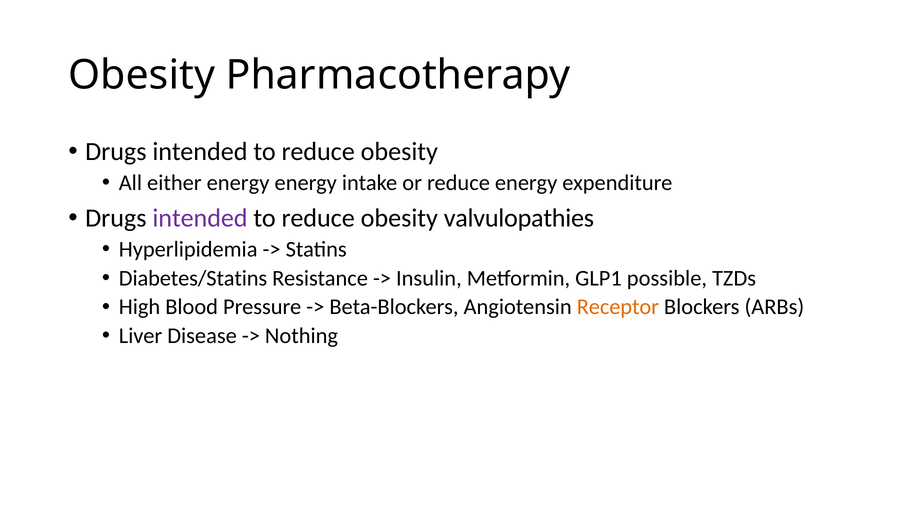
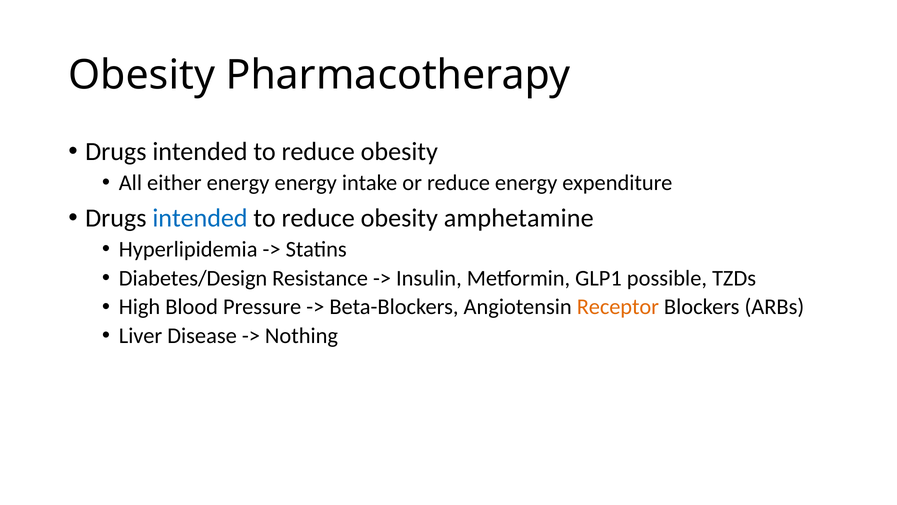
intended at (200, 218) colour: purple -> blue
valvulopathies: valvulopathies -> amphetamine
Diabetes/Statins: Diabetes/Statins -> Diabetes/Design
